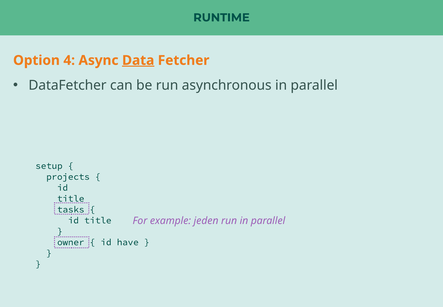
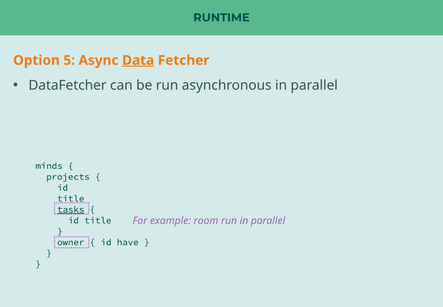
4: 4 -> 5
setup: setup -> minds
tasks underline: none -> present
jeden: jeden -> room
